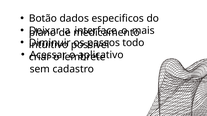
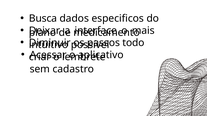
Botão: Botão -> Busca
